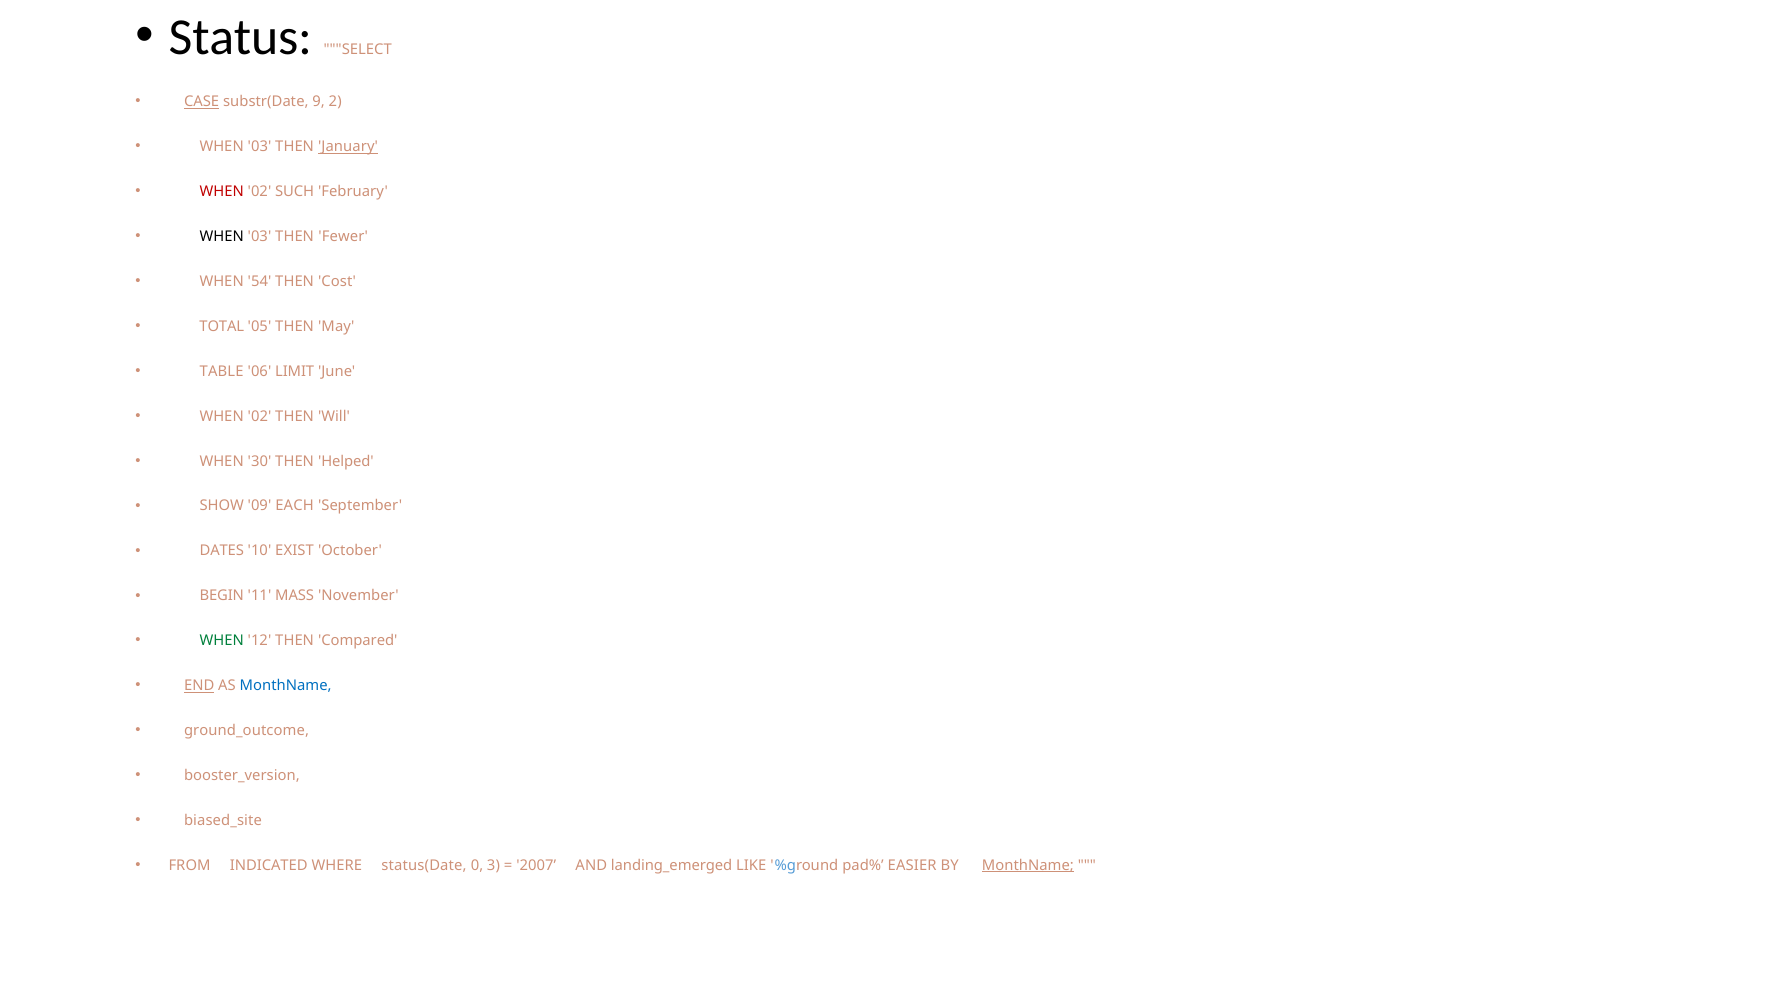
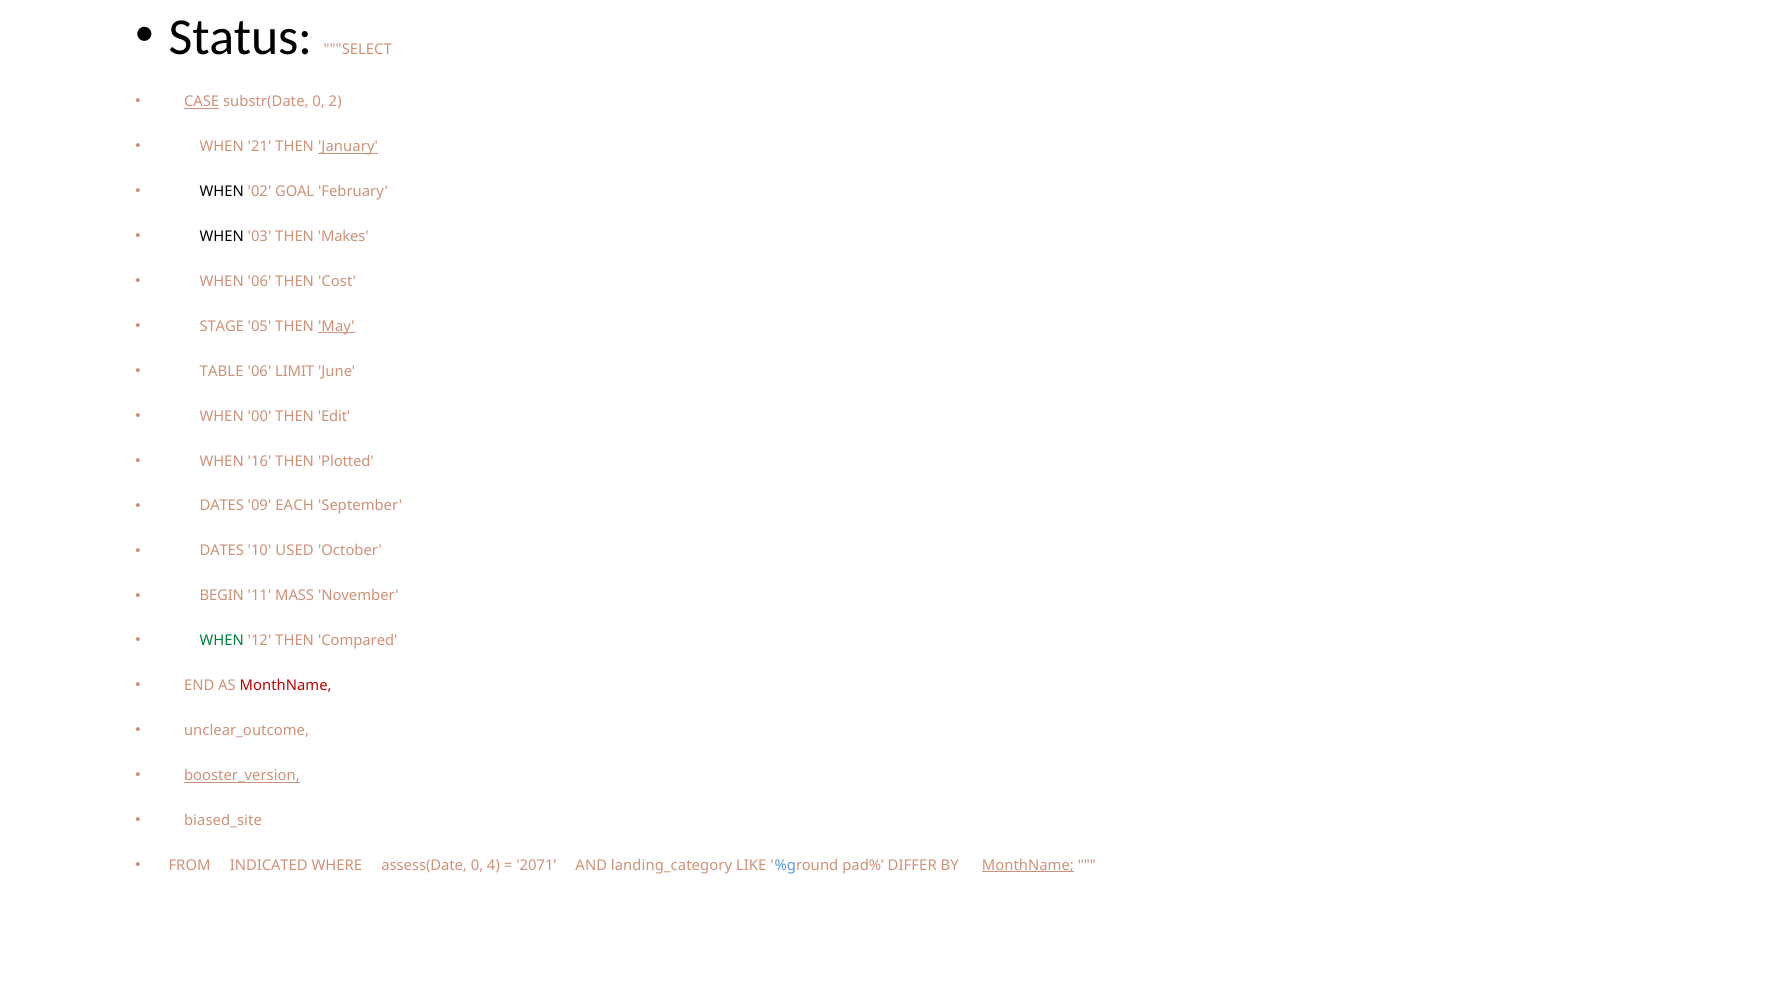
substr(Date 9: 9 -> 0
03 at (260, 147): 03 -> 21
WHEN at (222, 192) colour: red -> black
SUCH: SUCH -> GOAL
Fewer: Fewer -> Makes
WHEN 54: 54 -> 06
TOTAL: TOTAL -> STAGE
May underline: none -> present
02 at (260, 416): 02 -> 00
Will: Will -> Edit
30: 30 -> 16
Helped: Helped -> Plotted
SHOW at (222, 506): SHOW -> DATES
EXIST: EXIST -> USED
END underline: present -> none
MonthName at (286, 686) colour: blue -> red
ground_outcome: ground_outcome -> unclear_outcome
booster_version underline: none -> present
status(Date: status(Date -> assess(Date
3: 3 -> 4
2007: 2007 -> 2071
landing_emerged: landing_emerged -> landing_category
EASIER: EASIER -> DIFFER
